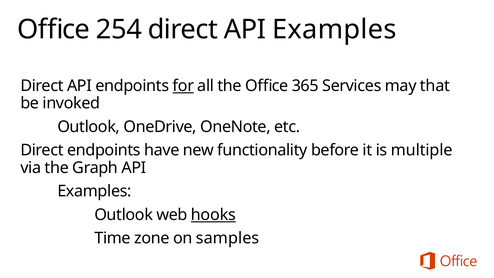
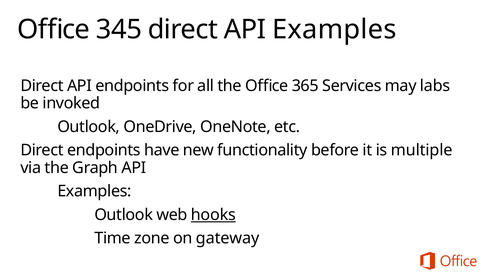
254: 254 -> 345
for underline: present -> none
that: that -> labs
samples: samples -> gateway
